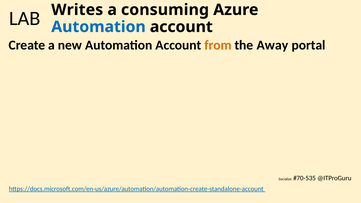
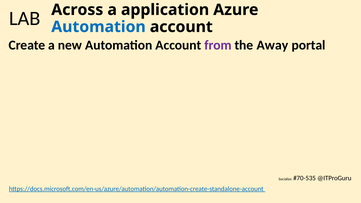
Writes: Writes -> Across
consuming: consuming -> application
from colour: orange -> purple
